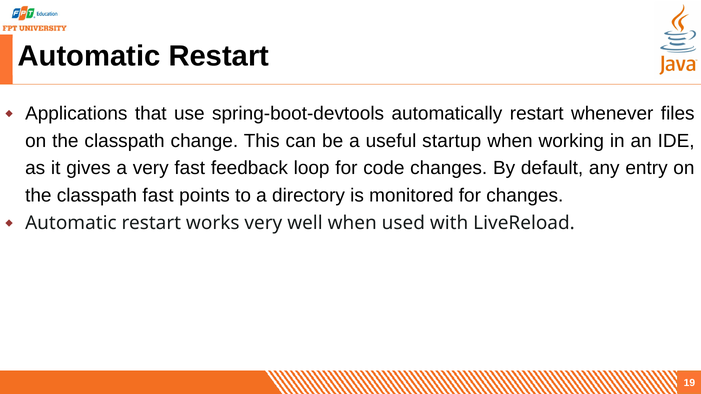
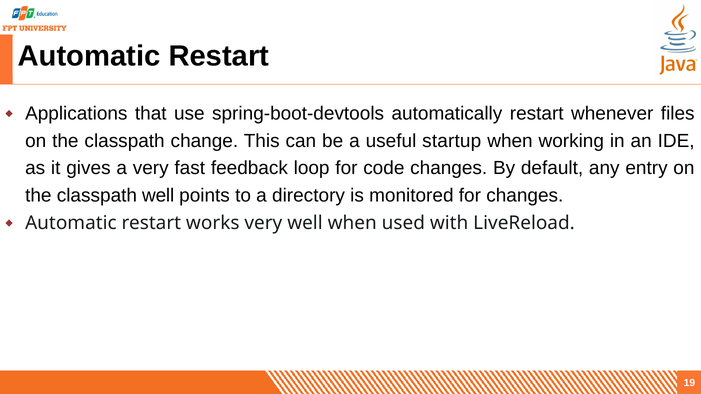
classpath fast: fast -> well
